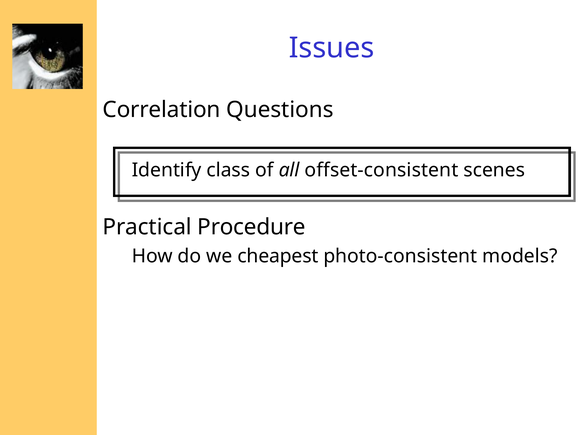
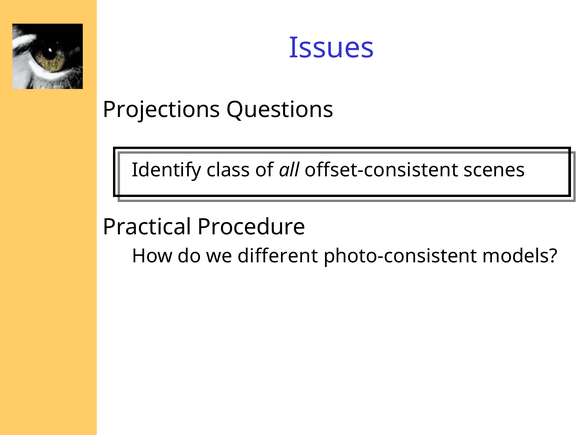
Correlation: Correlation -> Projections
cheapest: cheapest -> different
